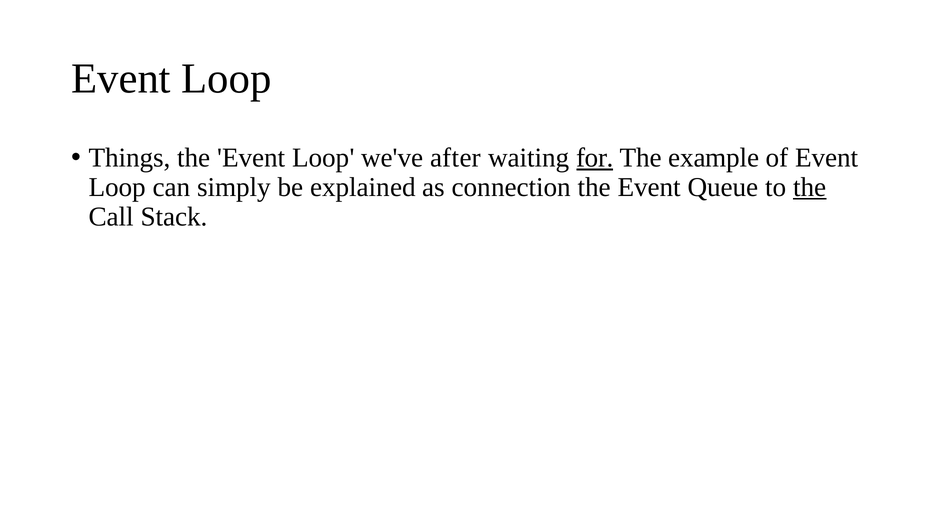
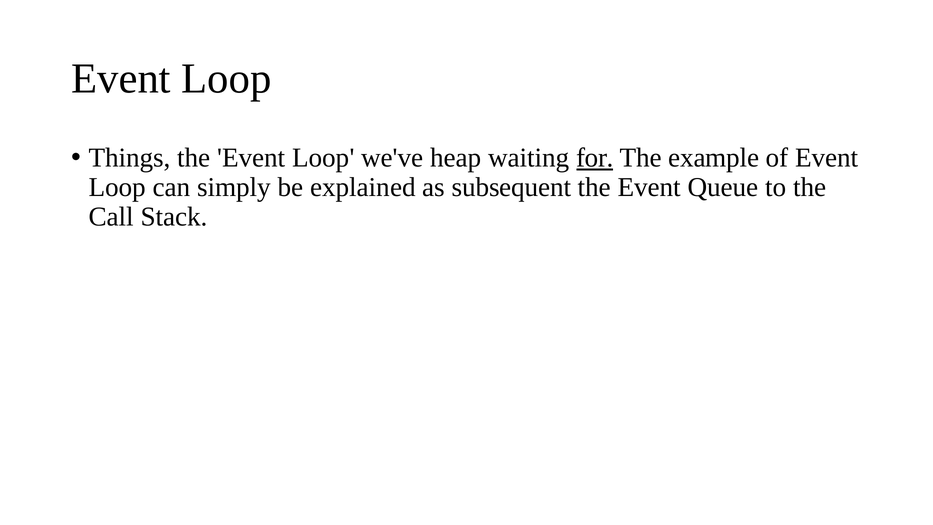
after: after -> heap
connection: connection -> subsequent
the at (810, 187) underline: present -> none
